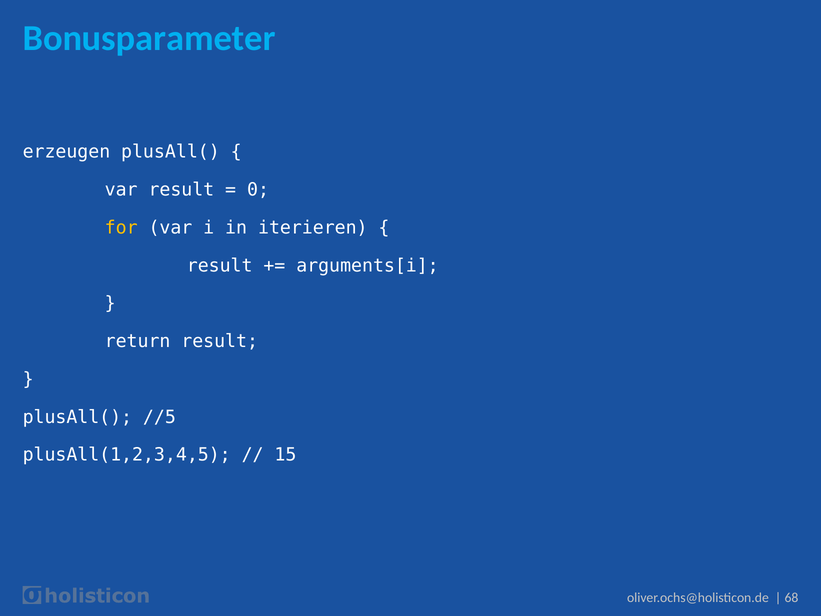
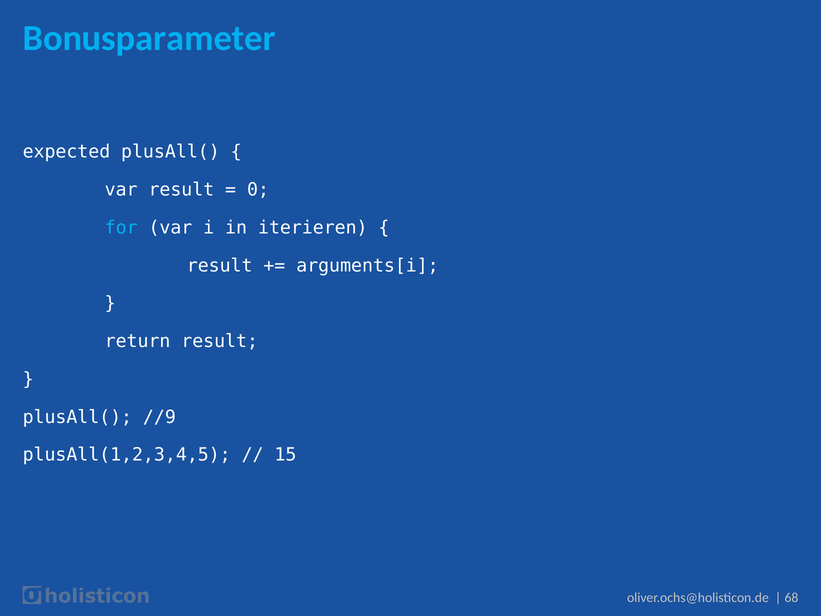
erzeugen: erzeugen -> expected
for colour: yellow -> light blue
//5: //5 -> //9
